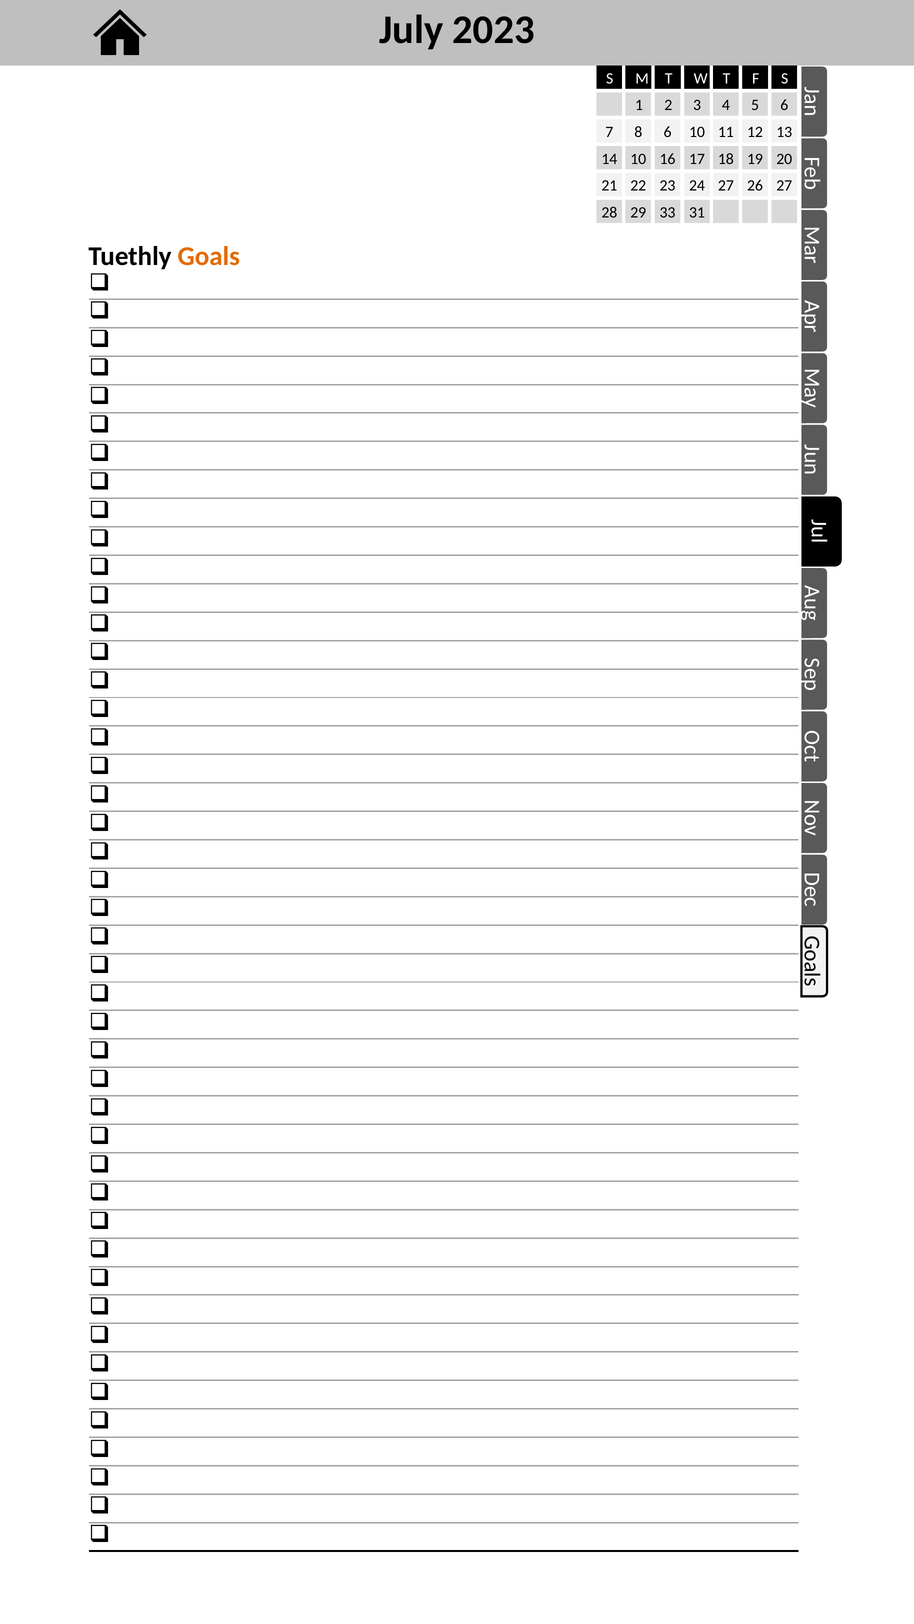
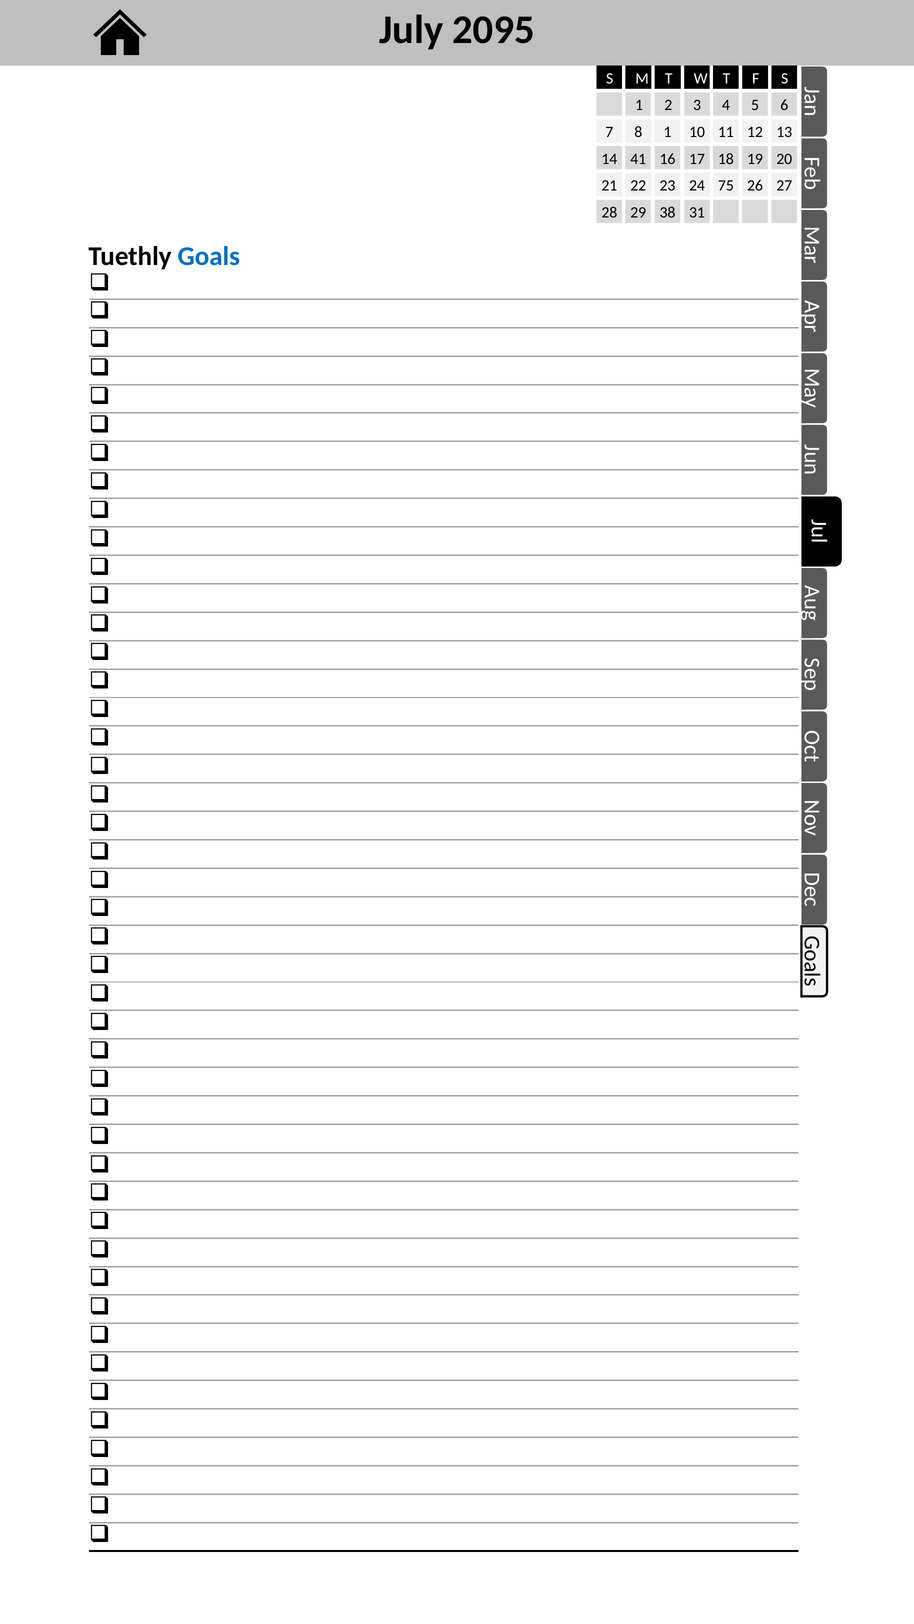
2023: 2023 -> 2095
8 6: 6 -> 1
14 10: 10 -> 41
24 27: 27 -> 75
33: 33 -> 38
Goals colour: orange -> blue
